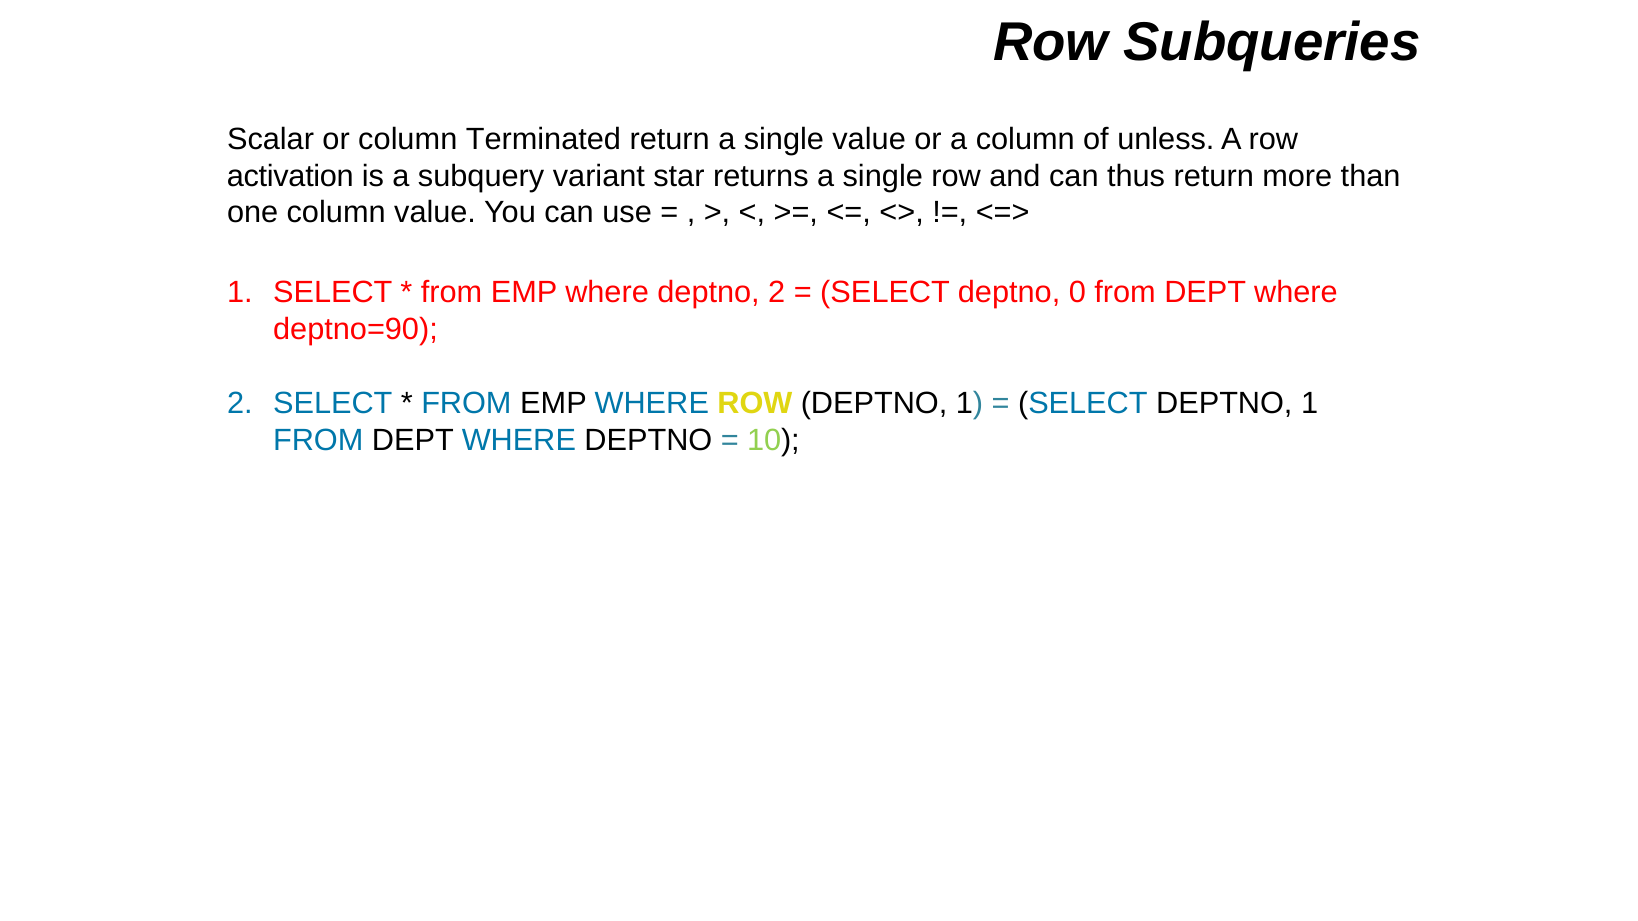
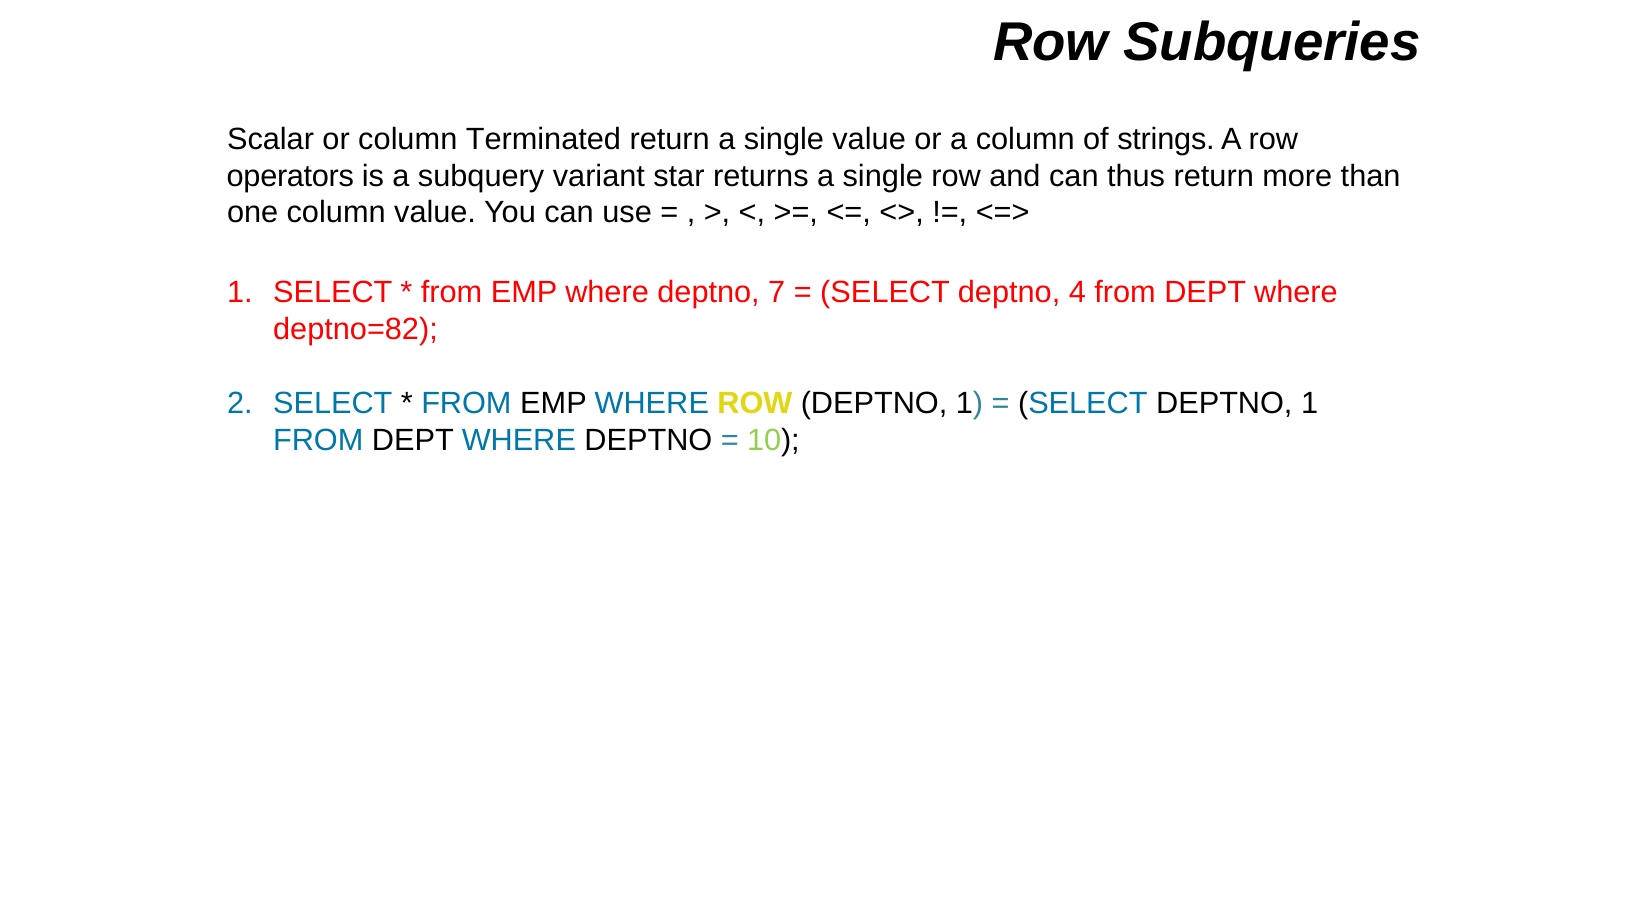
unless: unless -> strings
activation: activation -> operators
deptno 2: 2 -> 7
0: 0 -> 4
deptno=90: deptno=90 -> deptno=82
